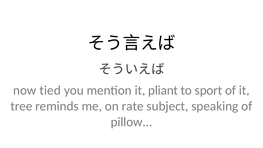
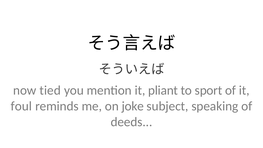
tree: tree -> foul
rate: rate -> joke
pillow: pillow -> deeds
